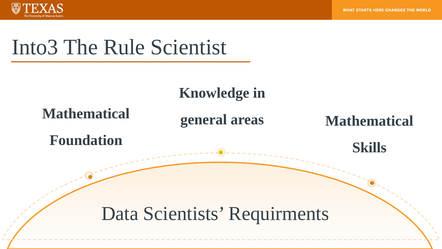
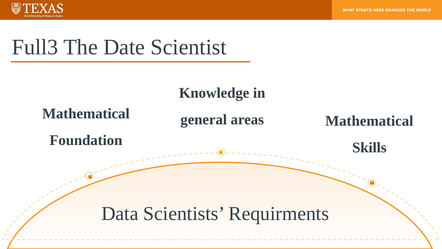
Into3: Into3 -> Full3
Rule: Rule -> Date
